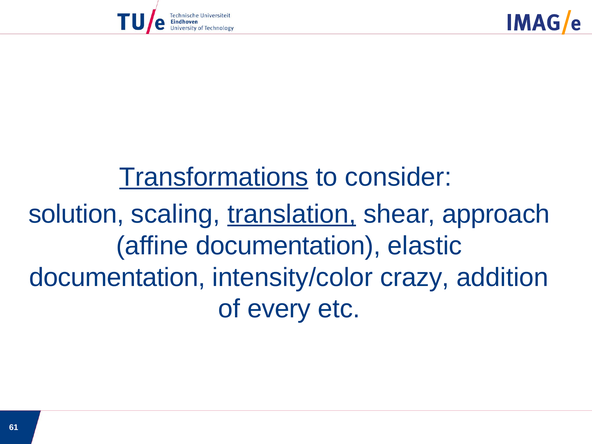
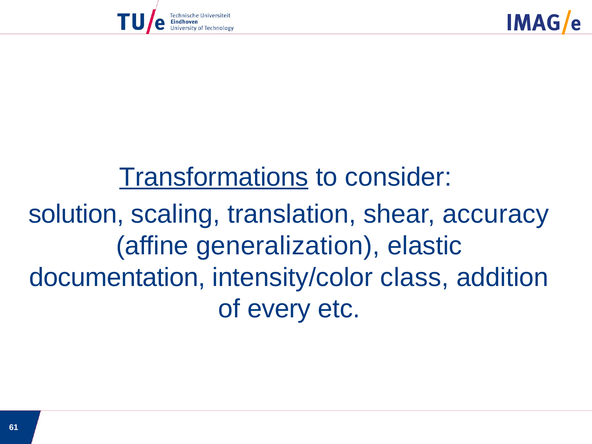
translation underline: present -> none
approach: approach -> accuracy
affine documentation: documentation -> generalization
crazy: crazy -> class
